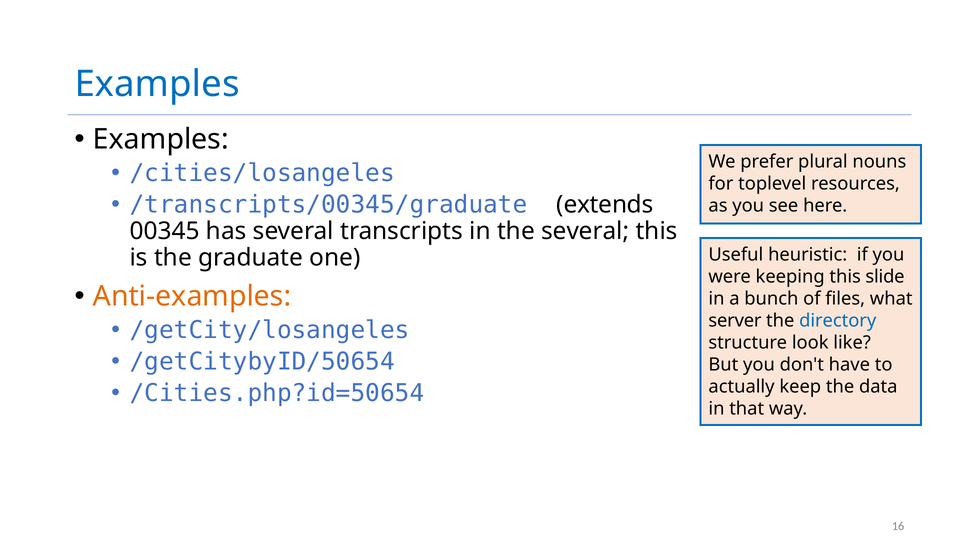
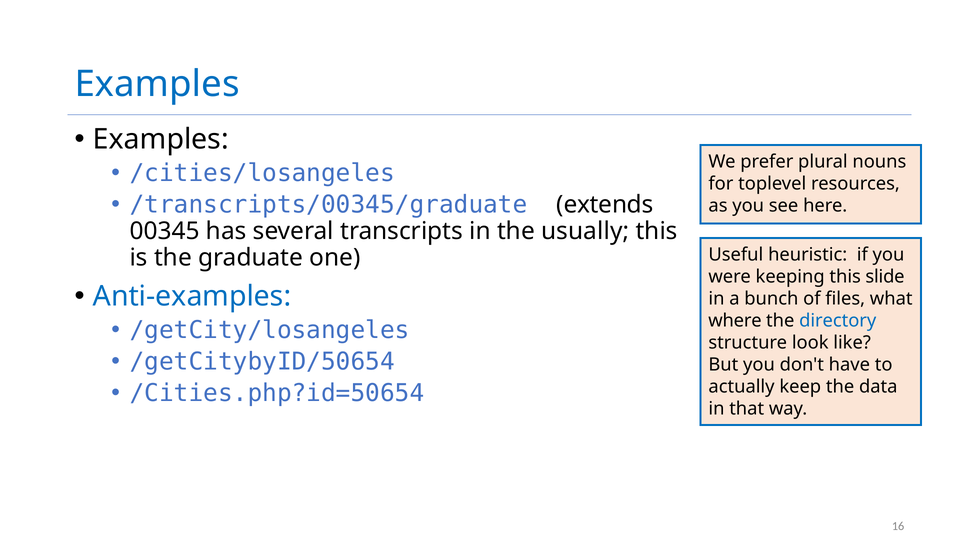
the several: several -> usually
Anti-examples colour: orange -> blue
server: server -> where
